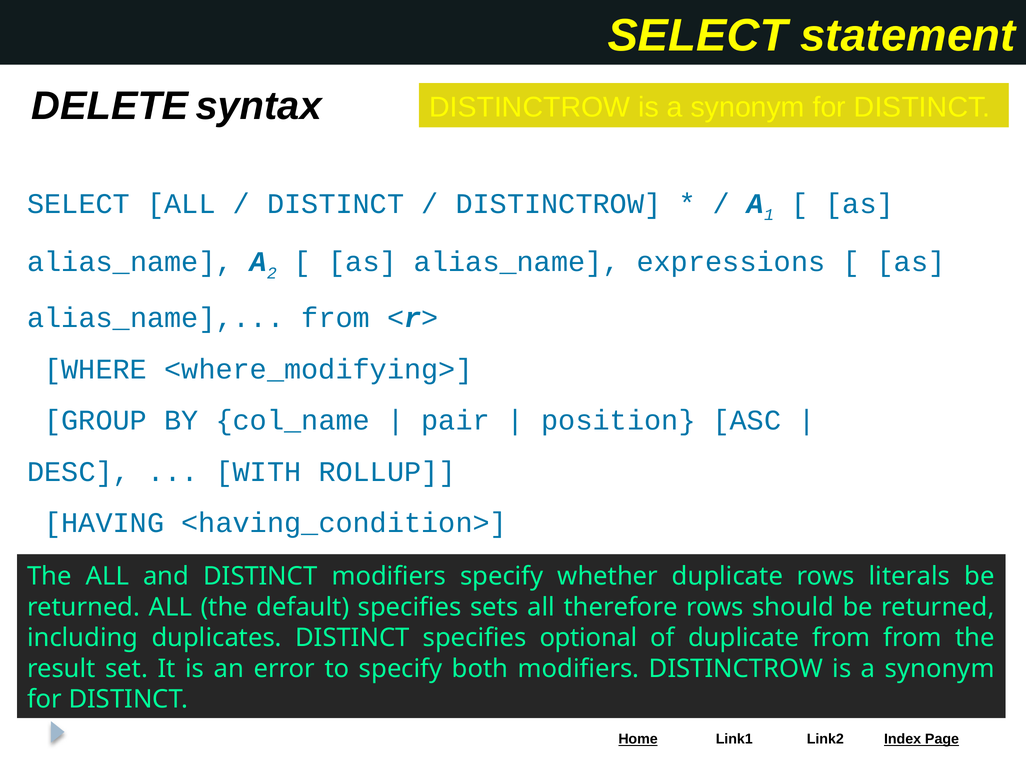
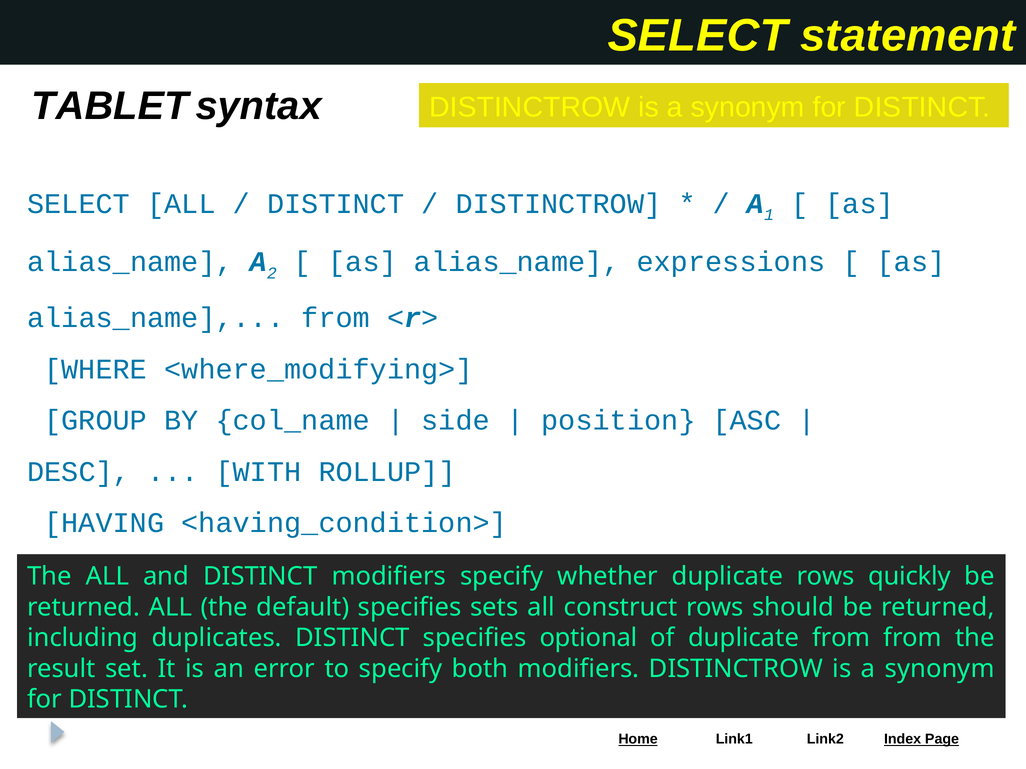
DELETE: DELETE -> TABLET
pair: pair -> side
literals: literals -> quickly
therefore: therefore -> construct
